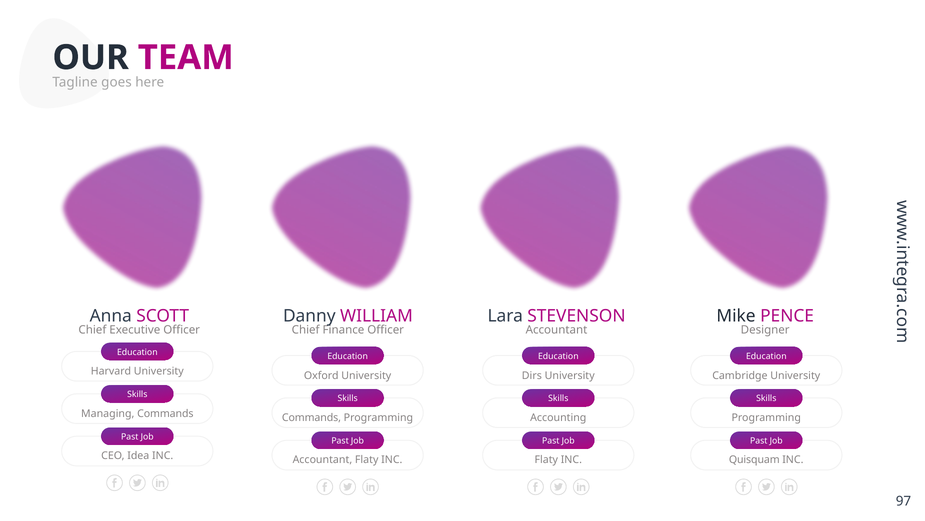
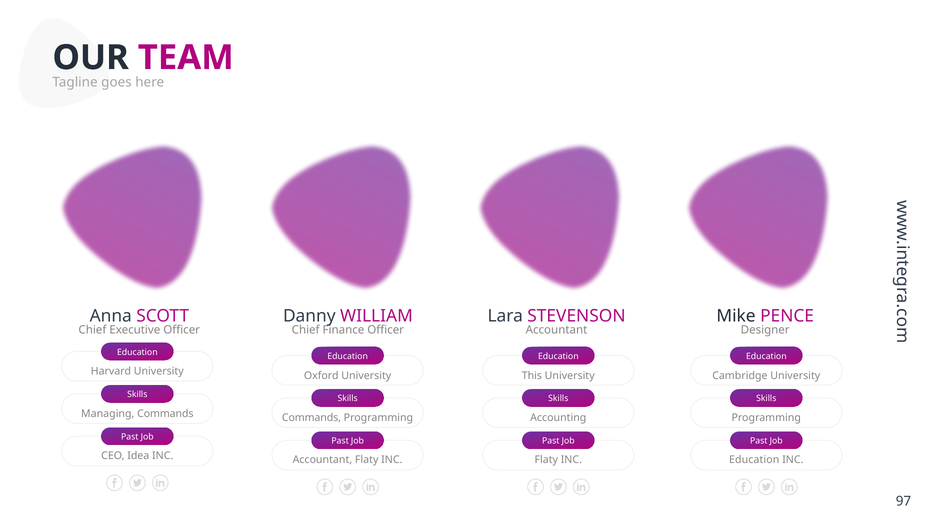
Dirs: Dirs -> This
Quisquam at (754, 459): Quisquam -> Education
